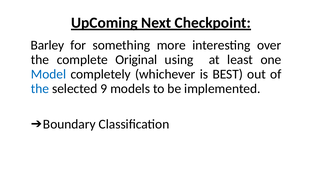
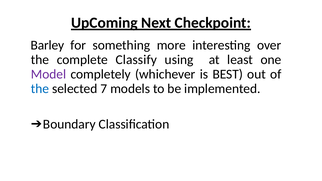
Original: Original -> Classify
Model colour: blue -> purple
9: 9 -> 7
